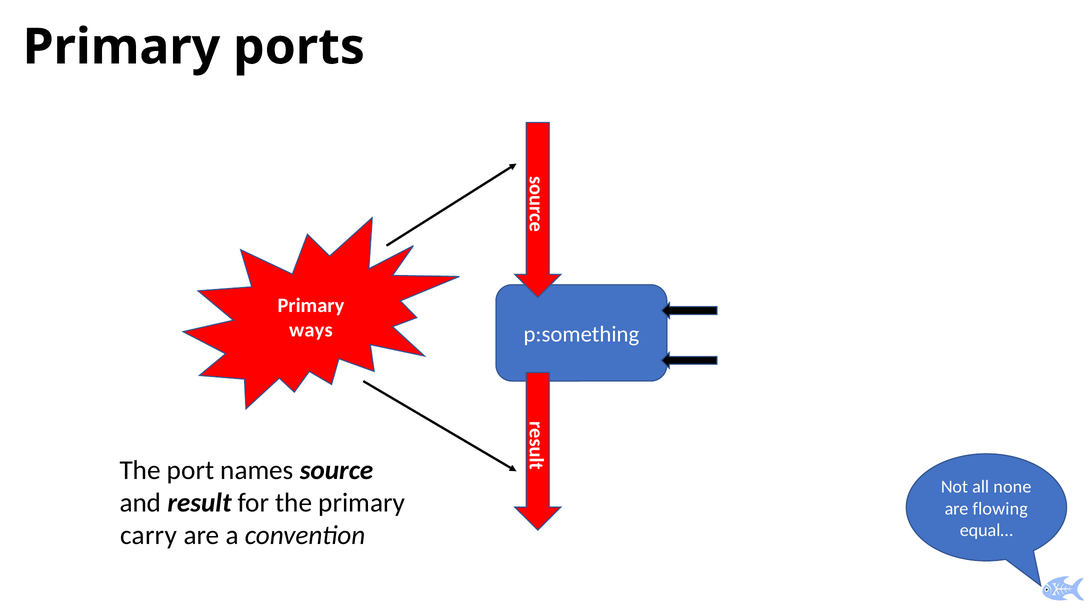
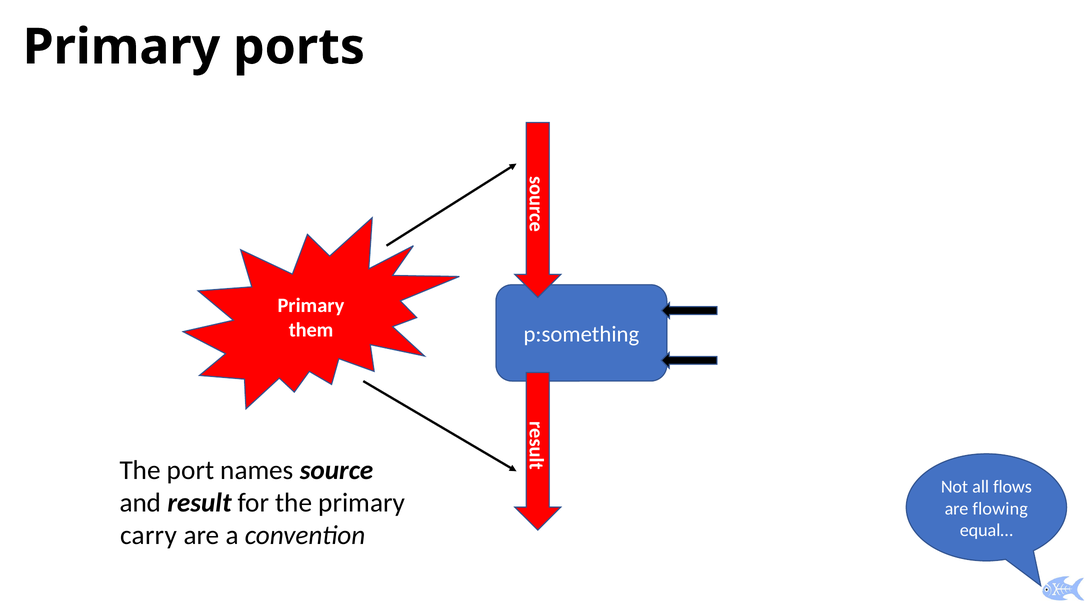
ways: ways -> them
none: none -> flows
